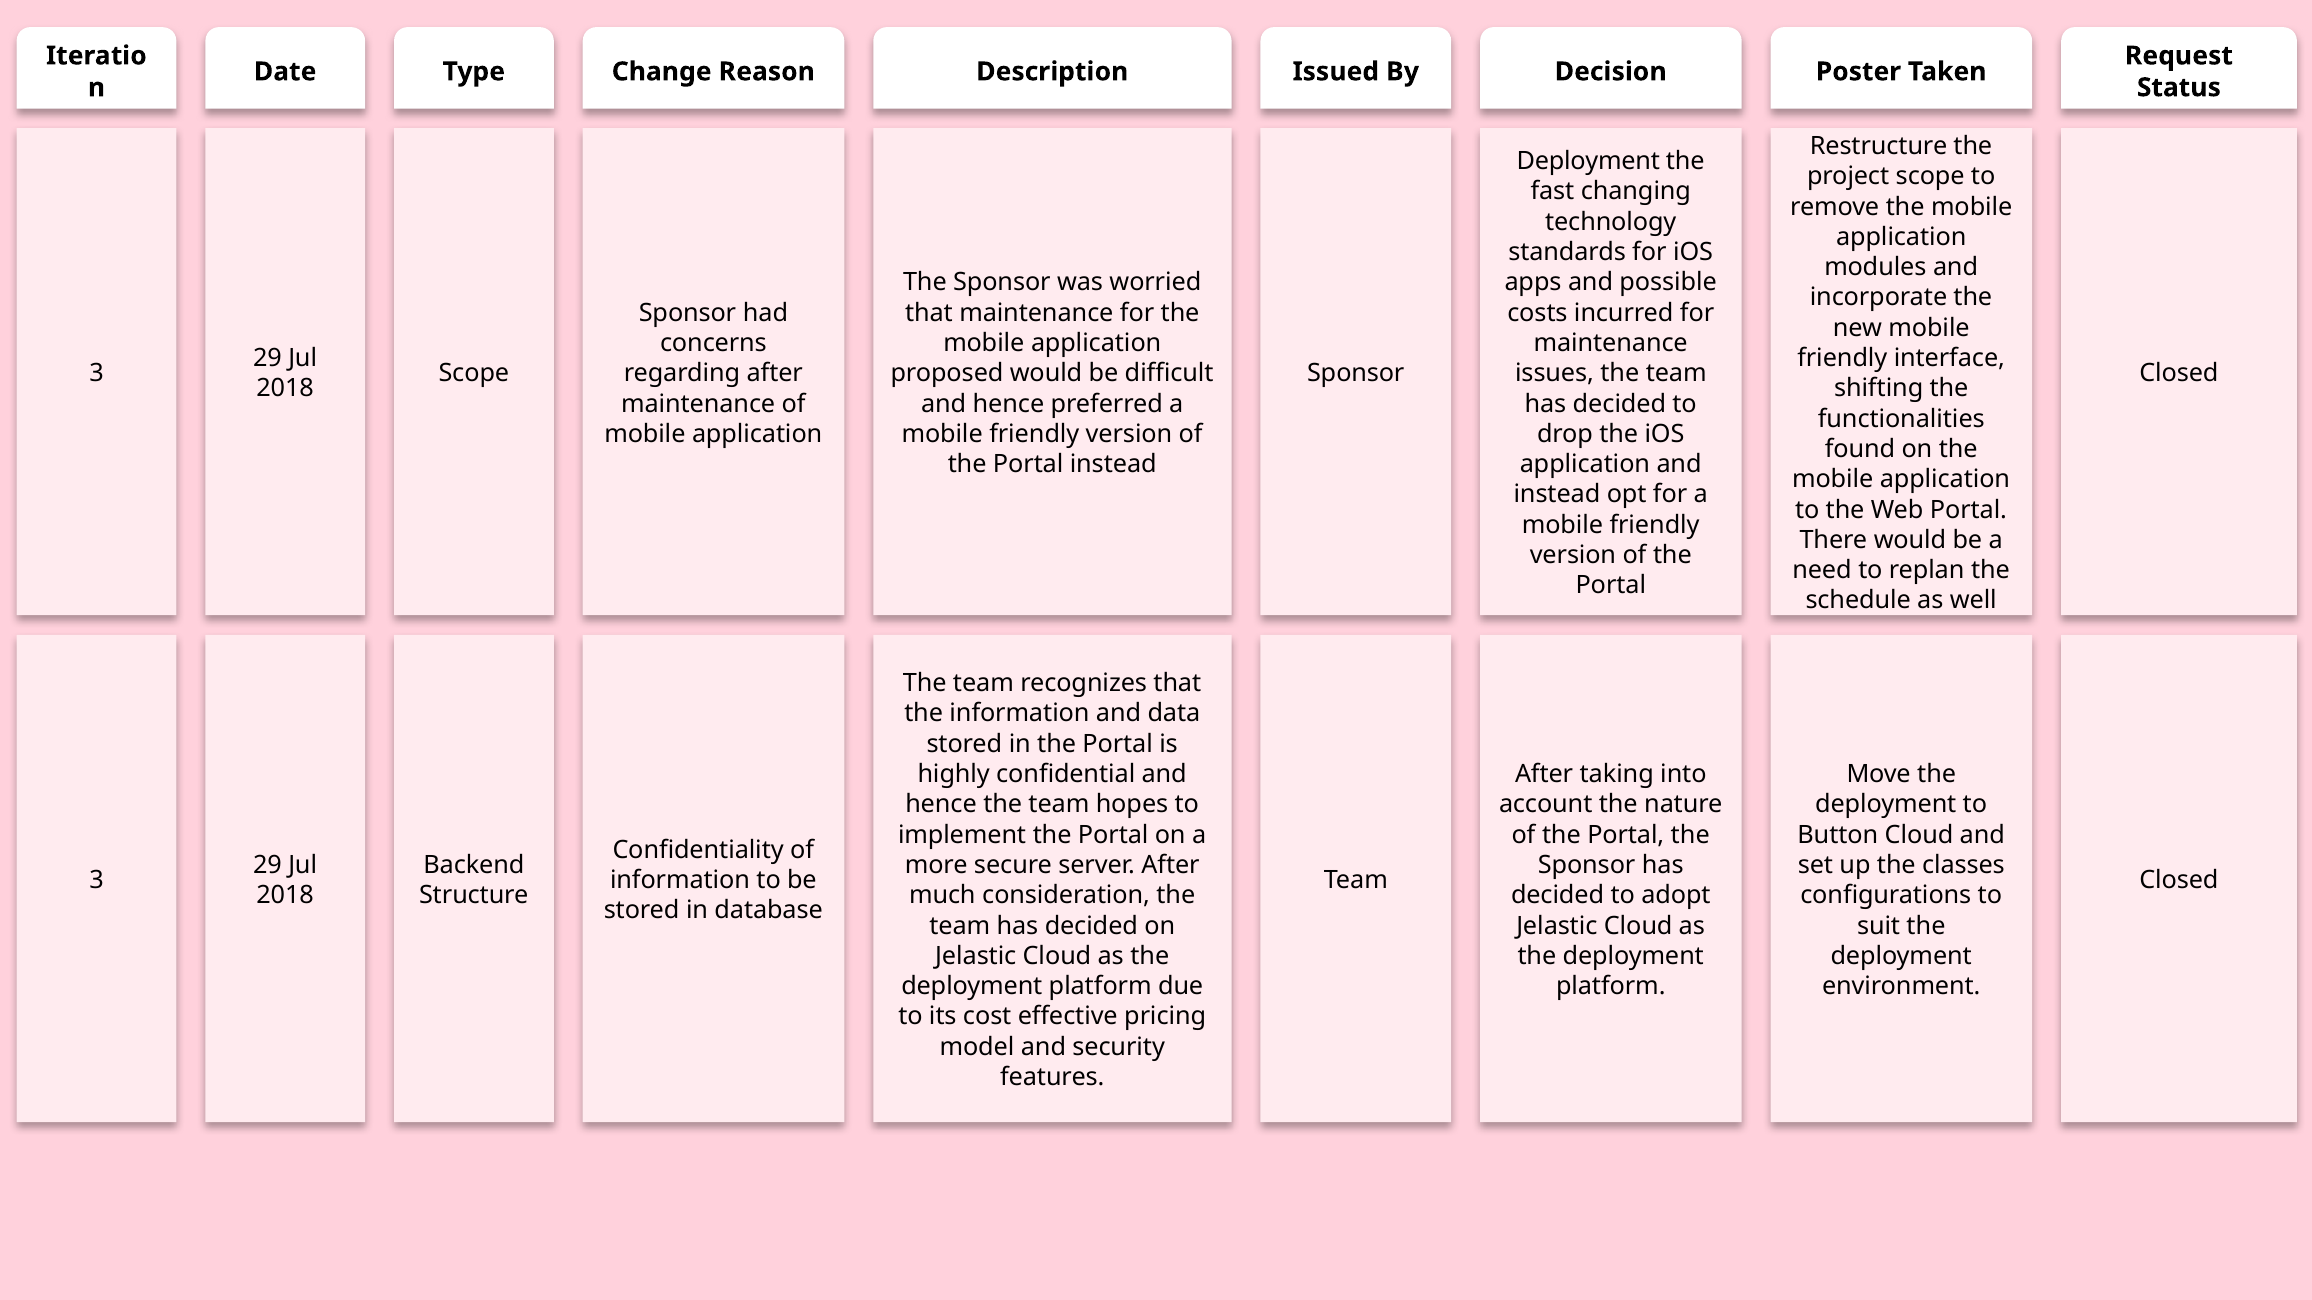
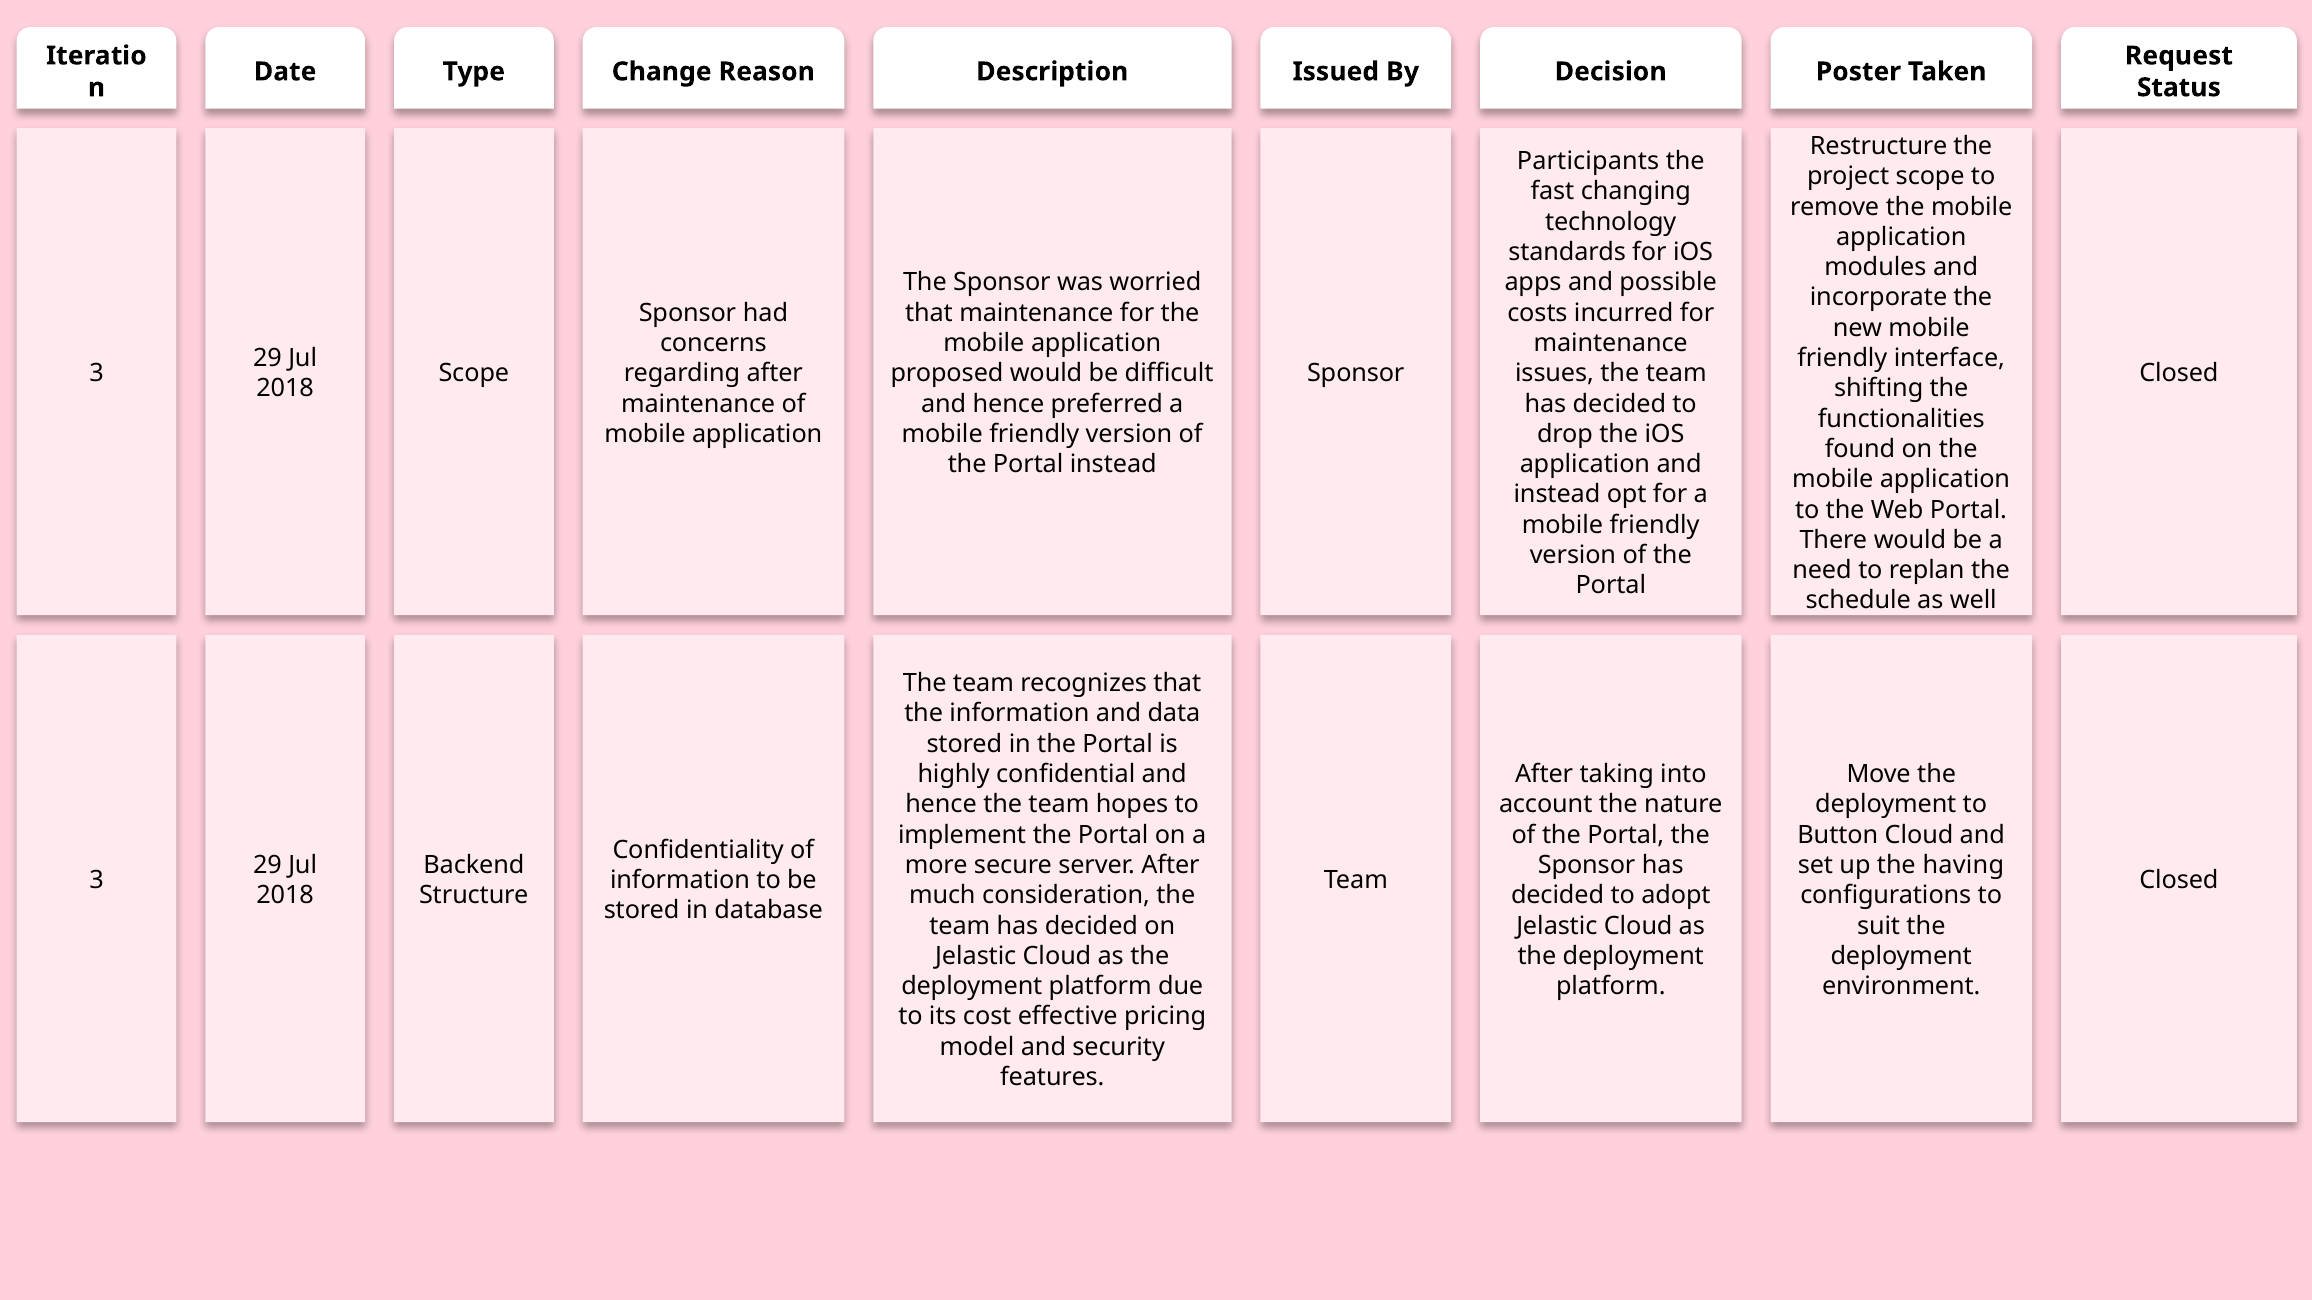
Deployment at (1588, 161): Deployment -> Participants
classes: classes -> having
